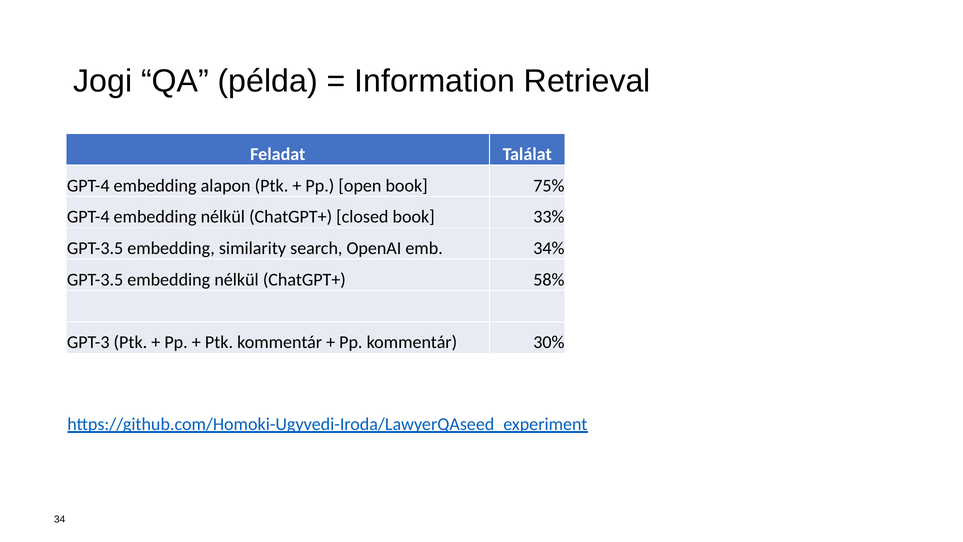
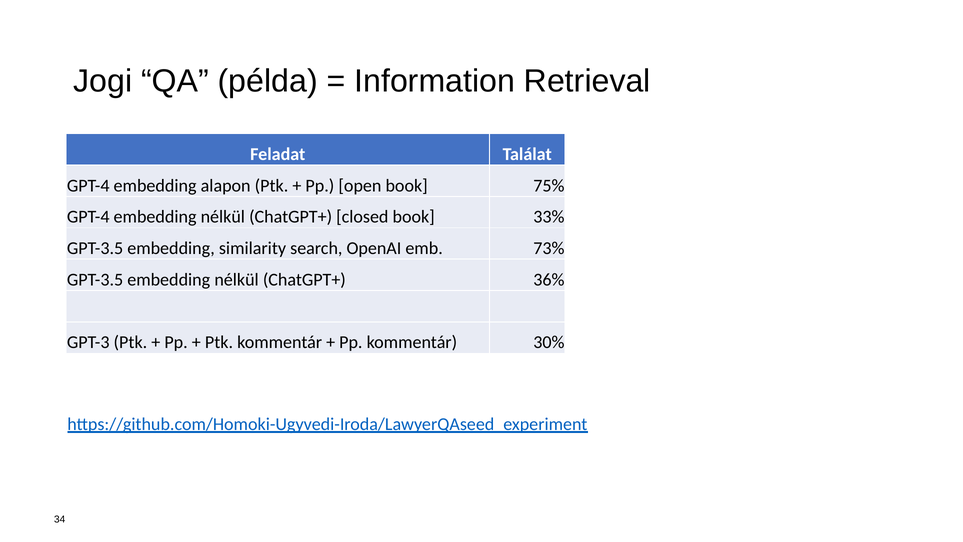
34%: 34% -> 73%
58%: 58% -> 36%
